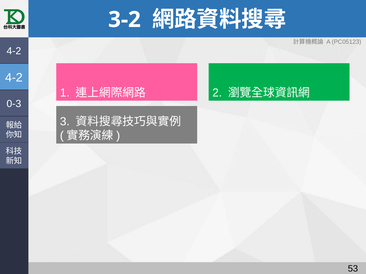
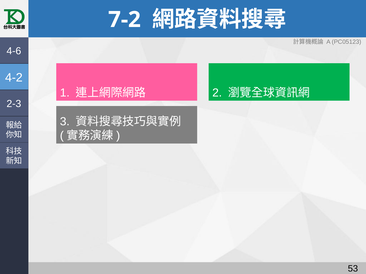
3-2: 3-2 -> 7-2
4-2 at (14, 51): 4-2 -> 4-6
0-3: 0-3 -> 2-3
